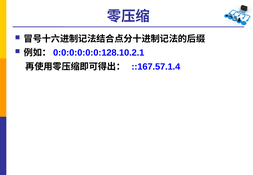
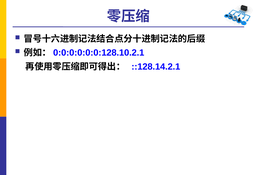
::167.57.1.4: ::167.57.1.4 -> ::128.14.2.1
